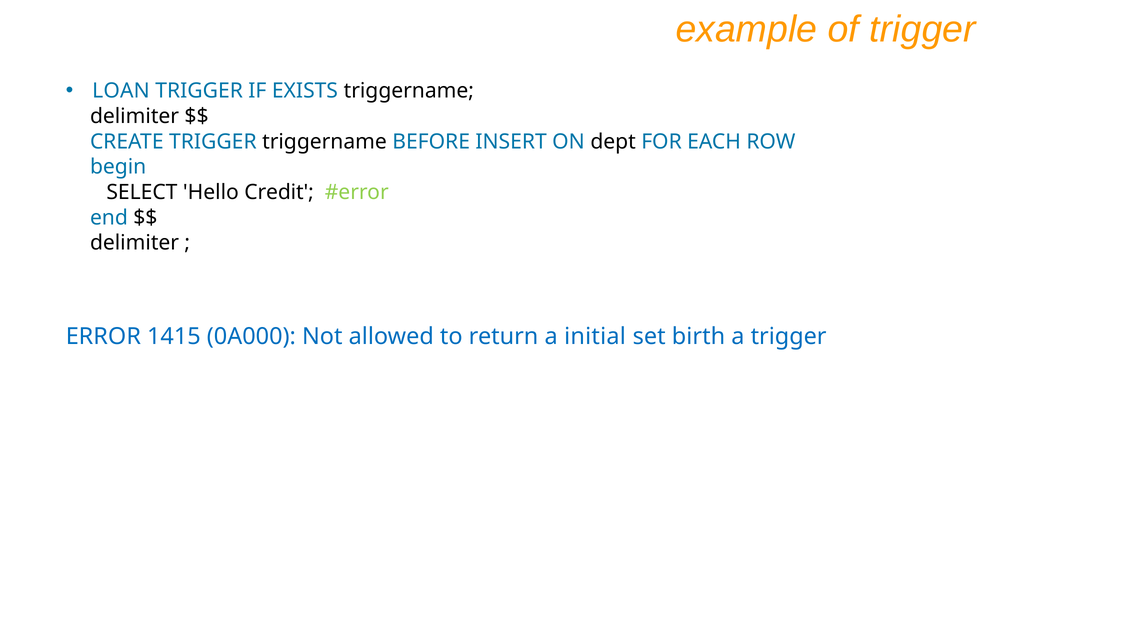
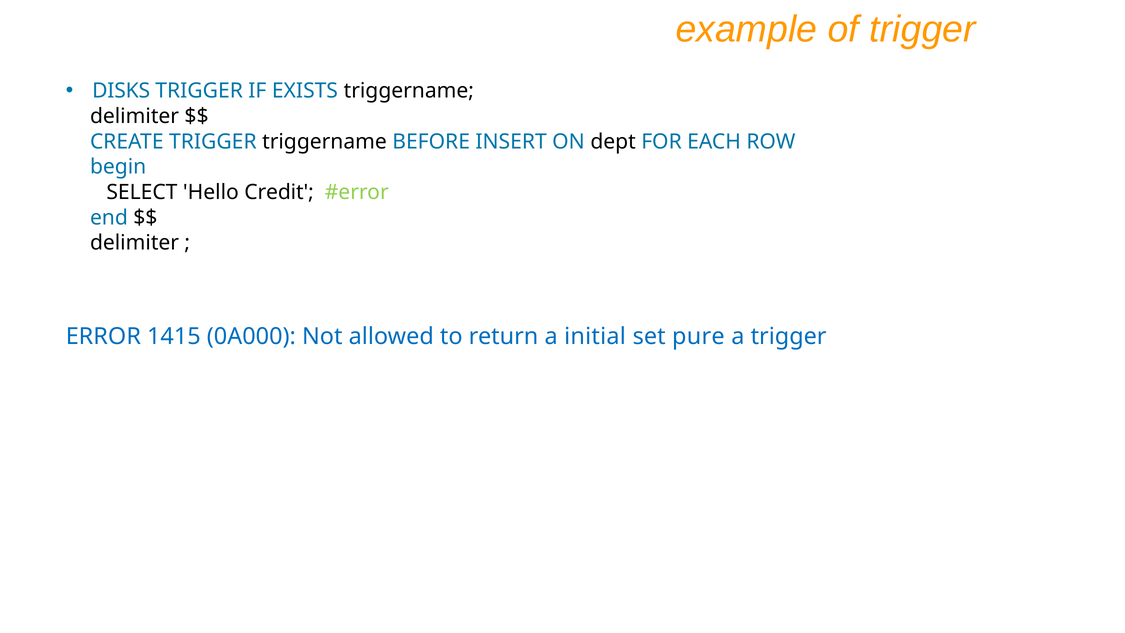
LOAN: LOAN -> DISKS
birth: birth -> pure
